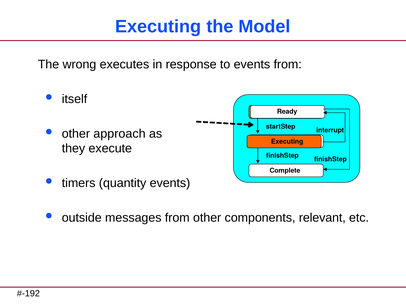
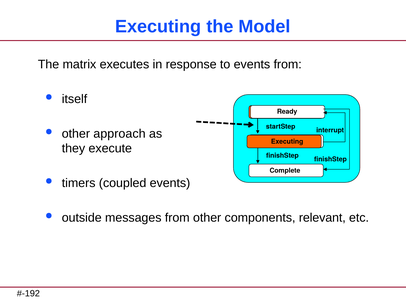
wrong: wrong -> matrix
quantity: quantity -> coupled
